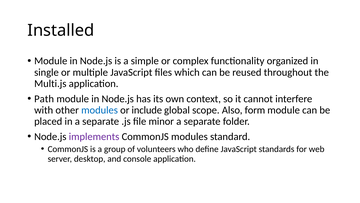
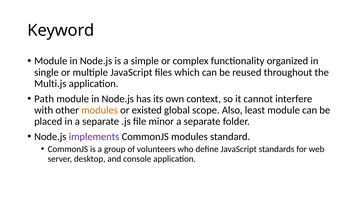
Installed: Installed -> Keyword
modules at (100, 110) colour: blue -> orange
include: include -> existed
form: form -> least
